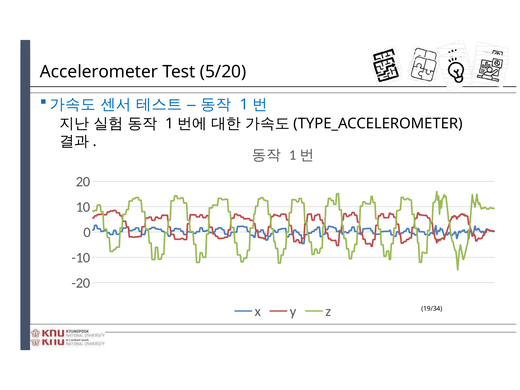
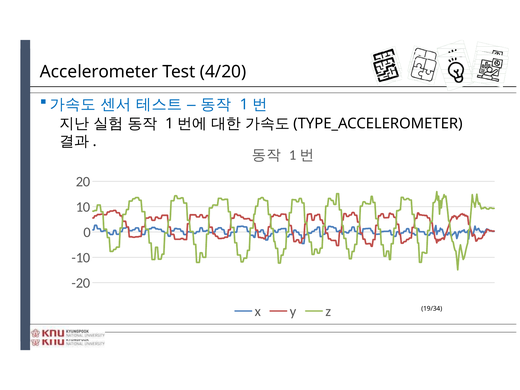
5/20: 5/20 -> 4/20
